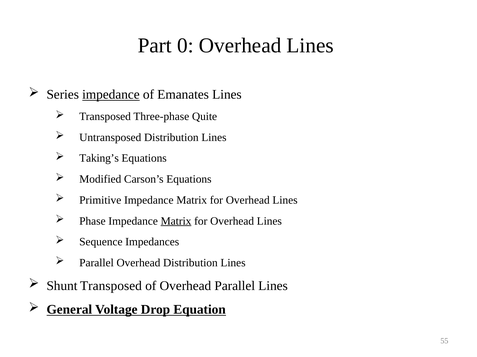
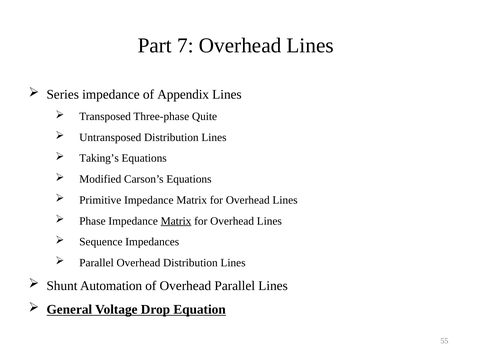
0: 0 -> 7
impedance at (111, 95) underline: present -> none
Emanates: Emanates -> Appendix
Shunt Transposed: Transposed -> Automation
